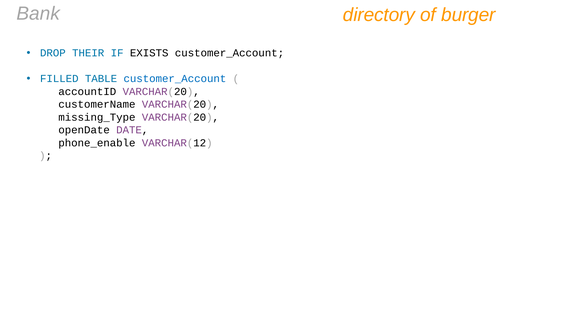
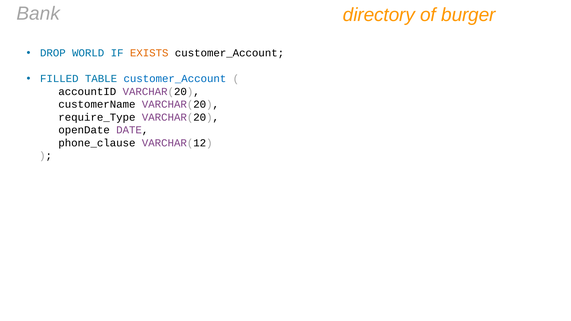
THEIR: THEIR -> WORLD
EXISTS colour: black -> orange
missing_Type: missing_Type -> require_Type
phone_enable: phone_enable -> phone_clause
